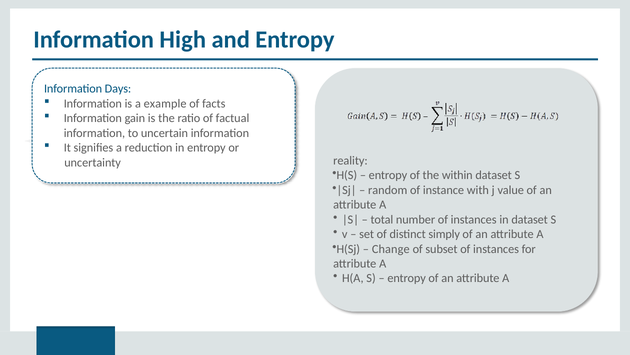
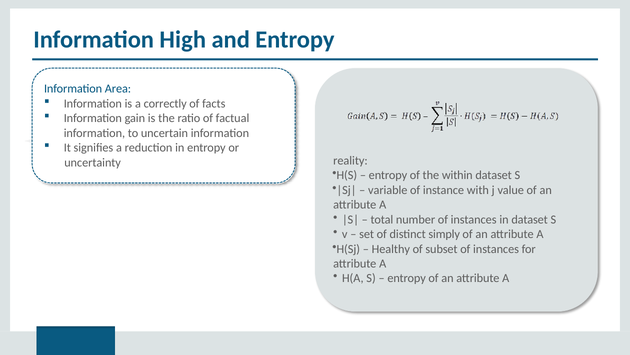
Days: Days -> Area
example: example -> correctly
random: random -> variable
Change: Change -> Healthy
